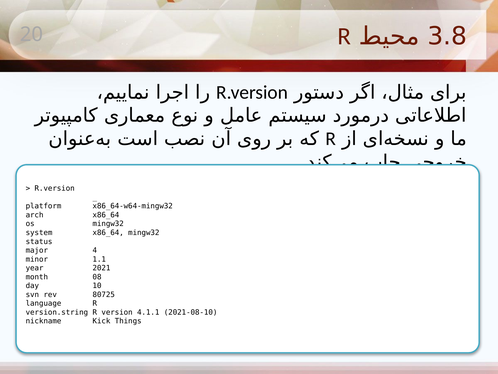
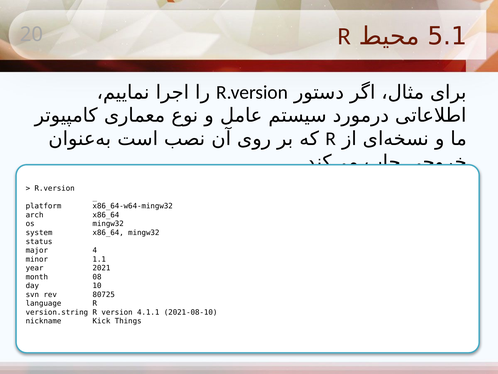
3.8: 3.8 -> 5.1
